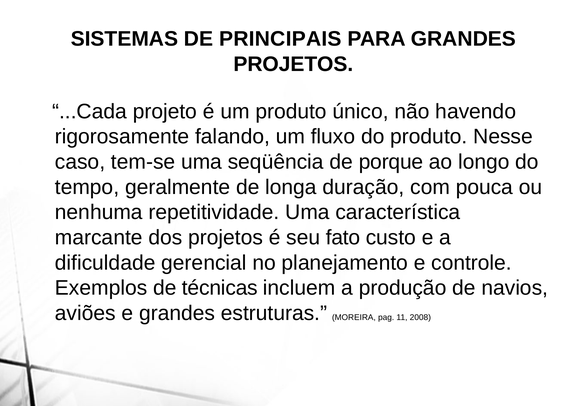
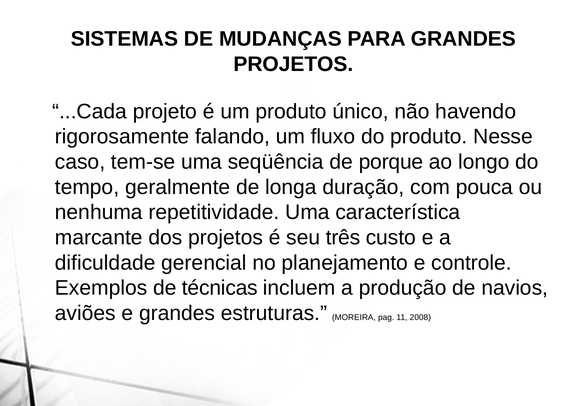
PRINCIPAIS: PRINCIPAIS -> MUDANÇAS
fato: fato -> três
